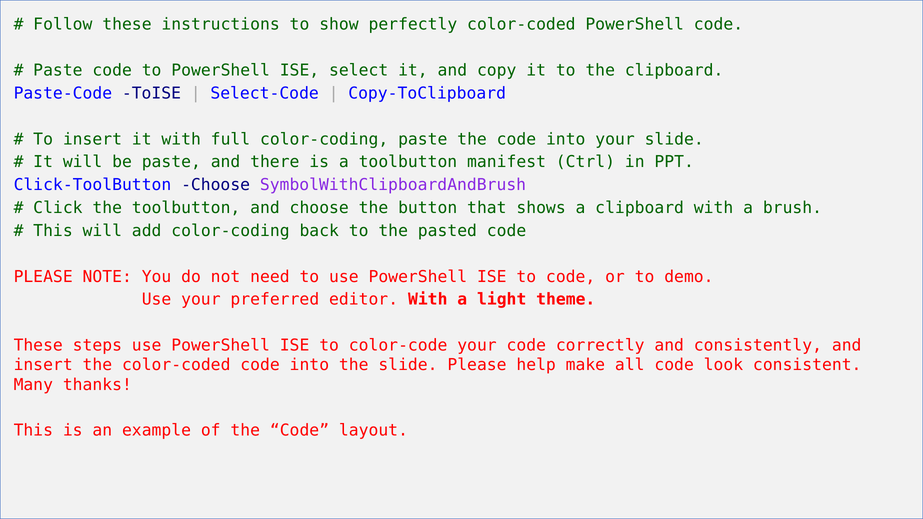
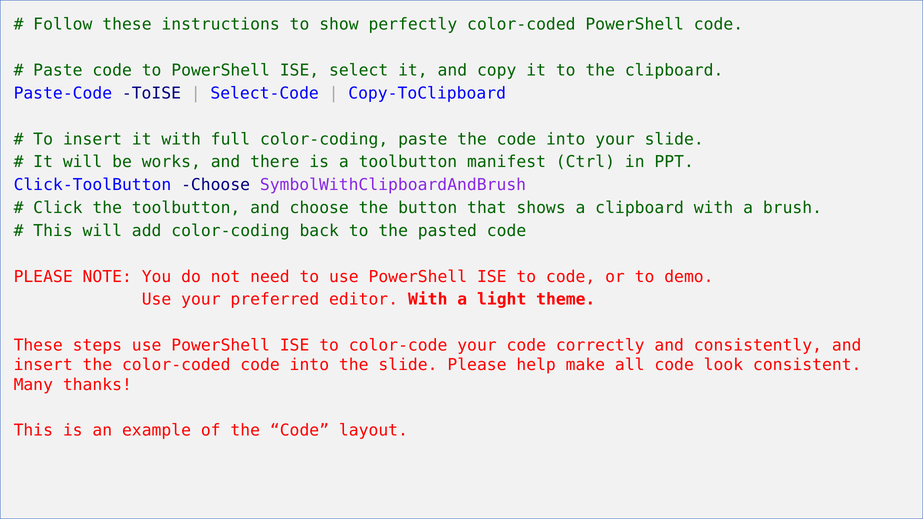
be paste: paste -> works
